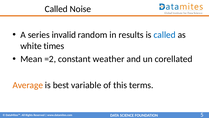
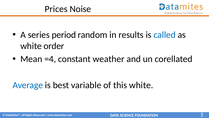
Called at (56, 9): Called -> Prices
invalid: invalid -> period
times: times -> order
=2: =2 -> =4
Average colour: orange -> blue
this terms: terms -> white
